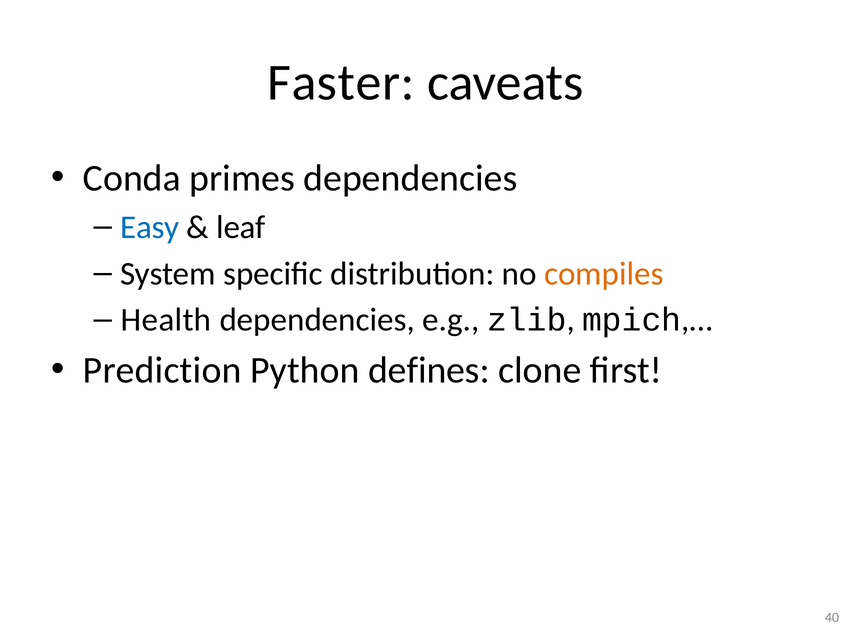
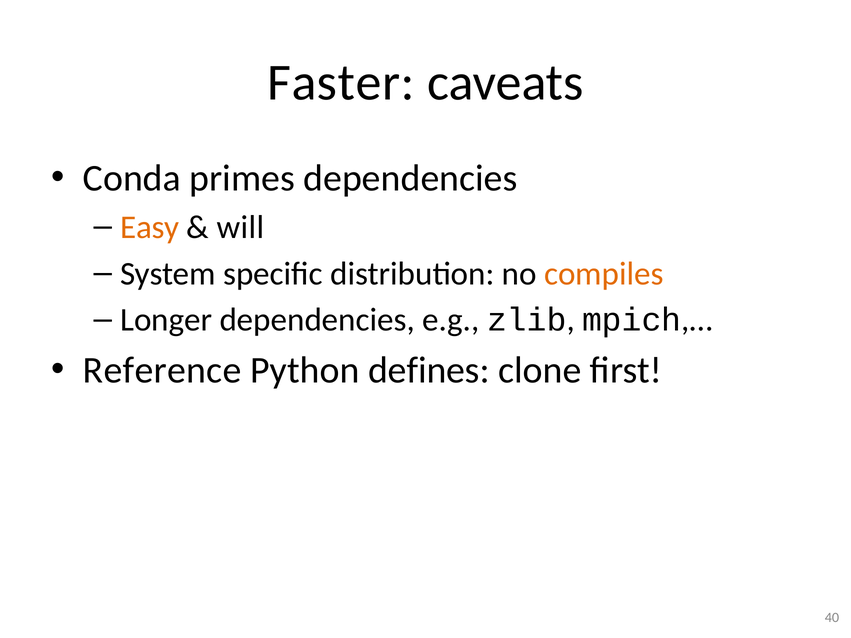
Easy colour: blue -> orange
leaf: leaf -> will
Health: Health -> Longer
Prediction: Prediction -> Reference
